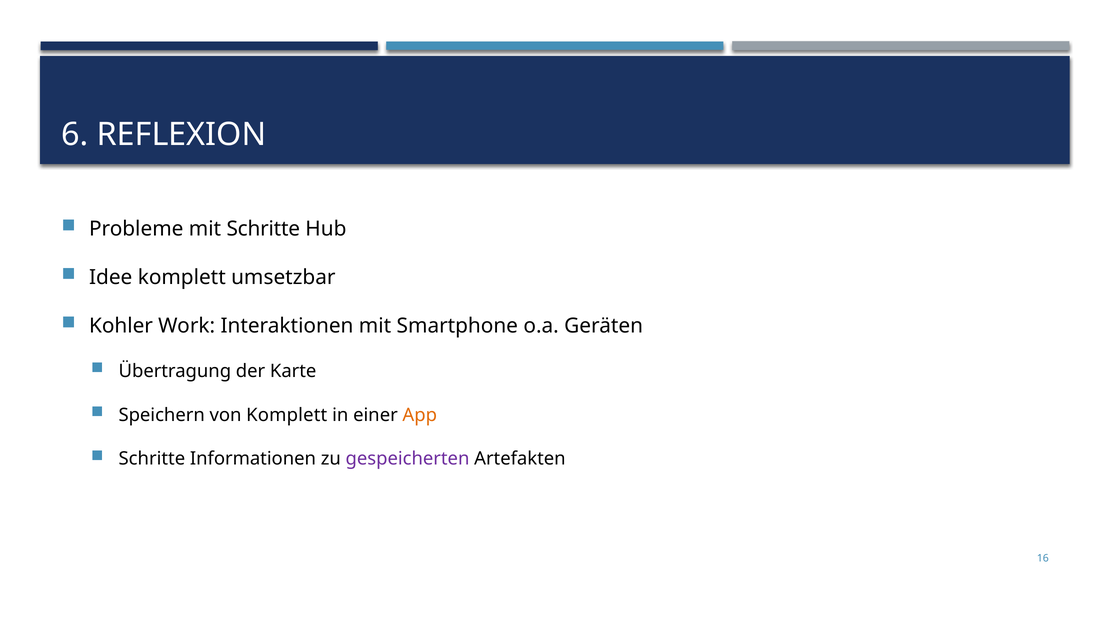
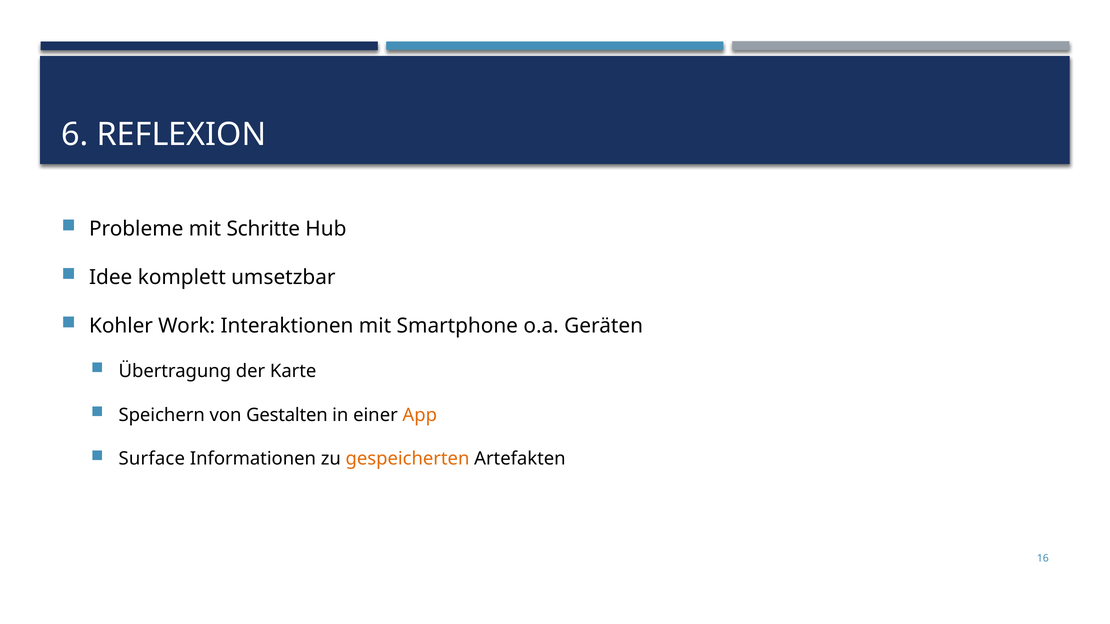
von Komplett: Komplett -> Gestalten
Schritte at (152, 459): Schritte -> Surface
gespeicherten colour: purple -> orange
